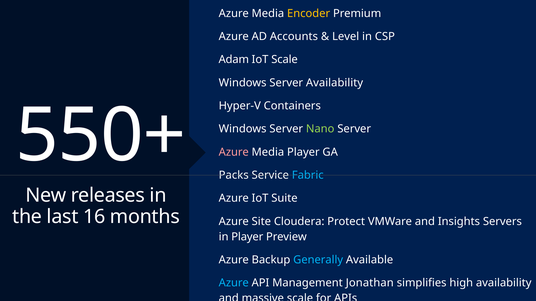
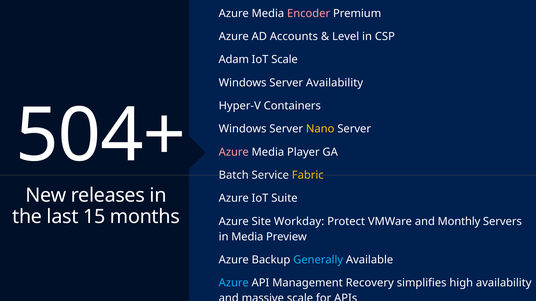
Encoder colour: yellow -> pink
550+: 550+ -> 504+
Nano colour: light green -> yellow
Packs at (234, 175): Packs -> Batch
Fabric colour: light blue -> yellow
16: 16 -> 15
Site Cloudera: Cloudera -> Workday
and Insights: Insights -> Monthly
in Player: Player -> Media
Management Jonathan: Jonathan -> Recovery
